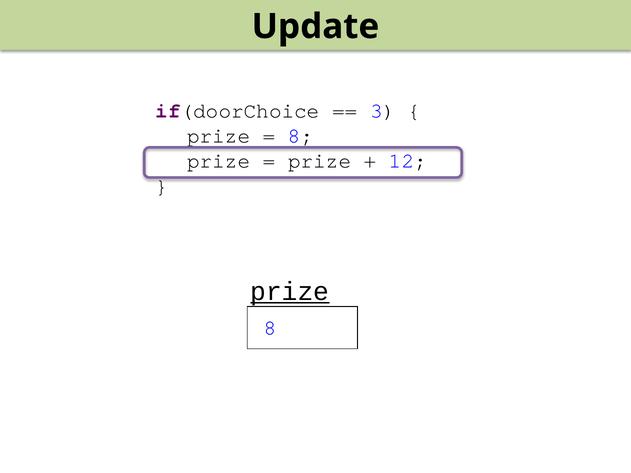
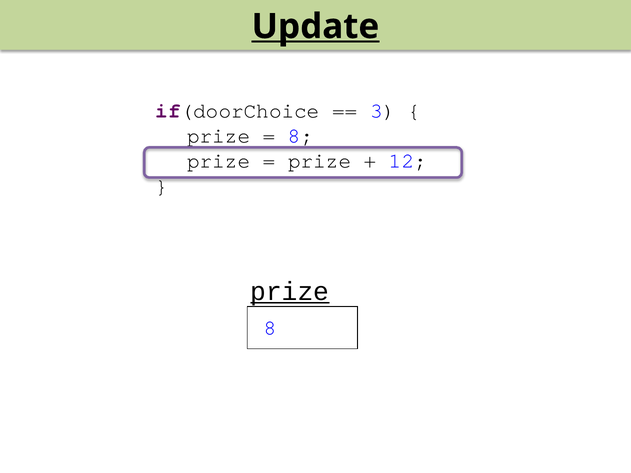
Update underline: none -> present
